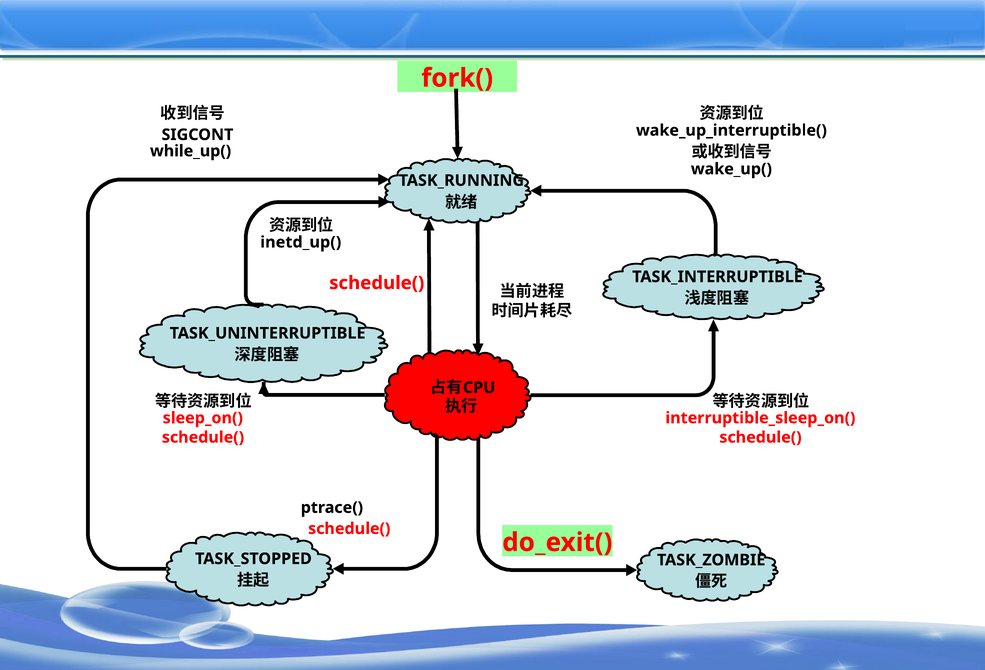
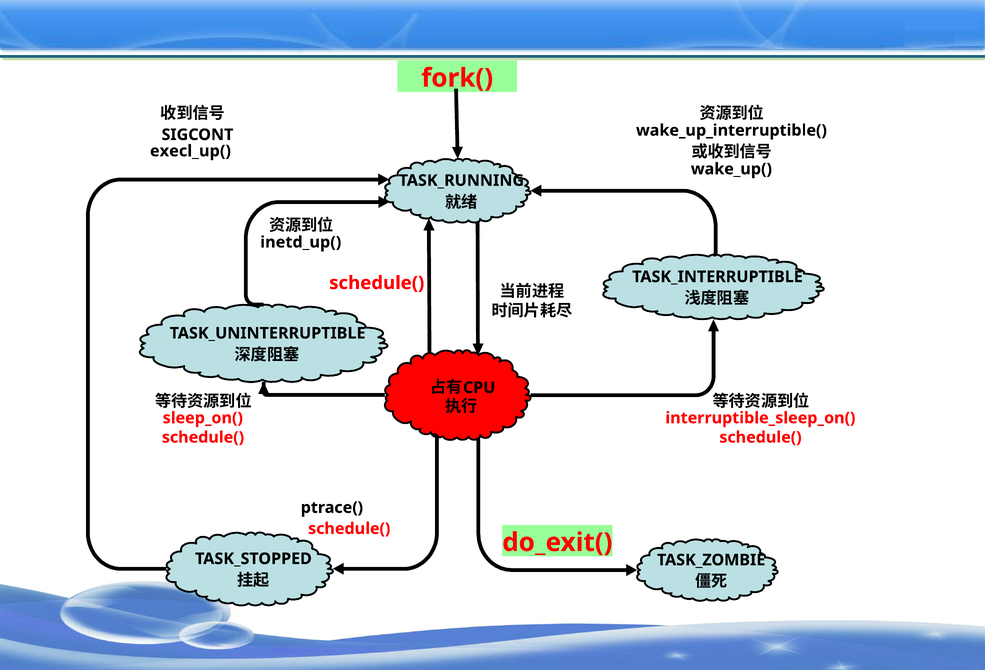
while_up(: while_up( -> execl_up(
